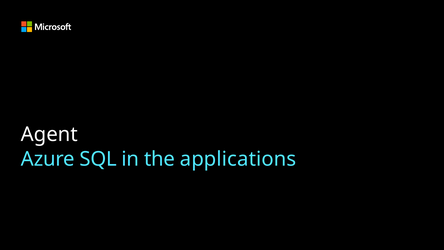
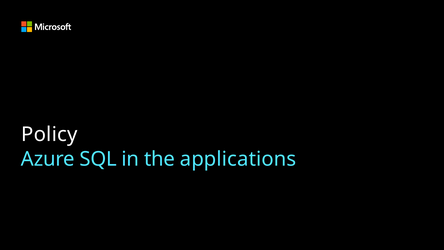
Agent: Agent -> Policy
